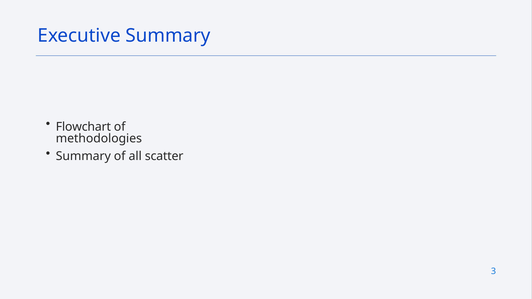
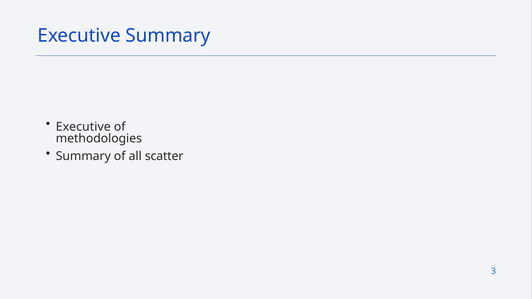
Flowchart at (83, 127): Flowchart -> Executive
